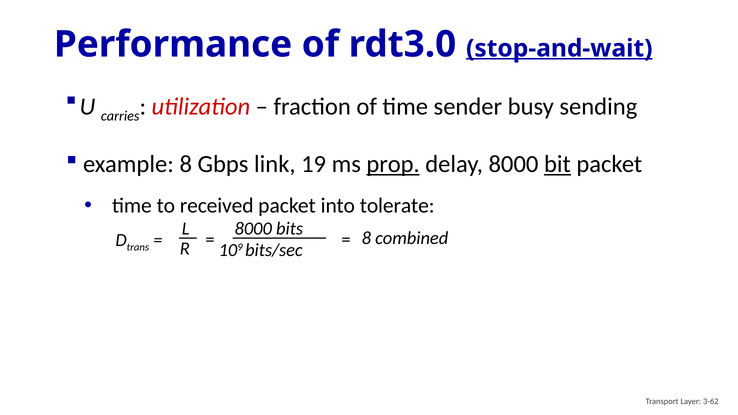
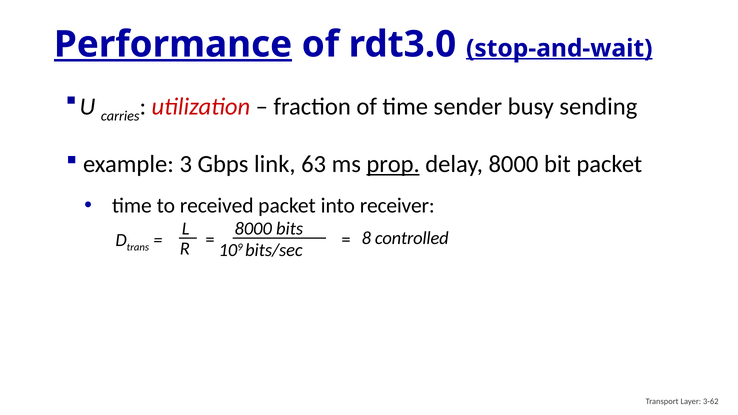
Performance underline: none -> present
example 8: 8 -> 3
19: 19 -> 63
bit underline: present -> none
tolerate: tolerate -> receiver
combined: combined -> controlled
